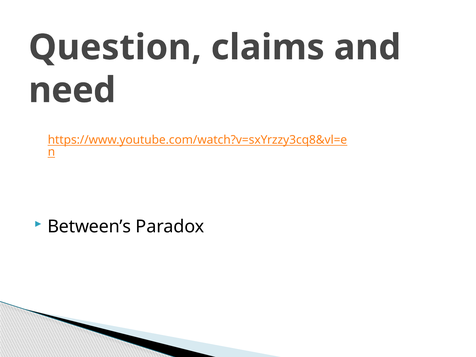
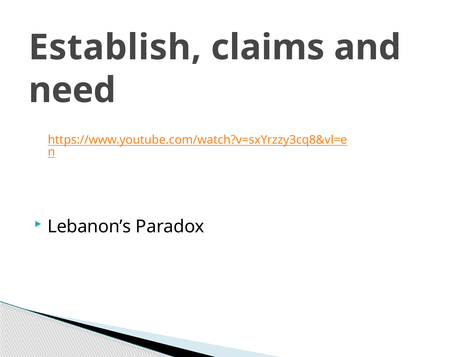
Question: Question -> Establish
Between’s: Between’s -> Lebanon’s
